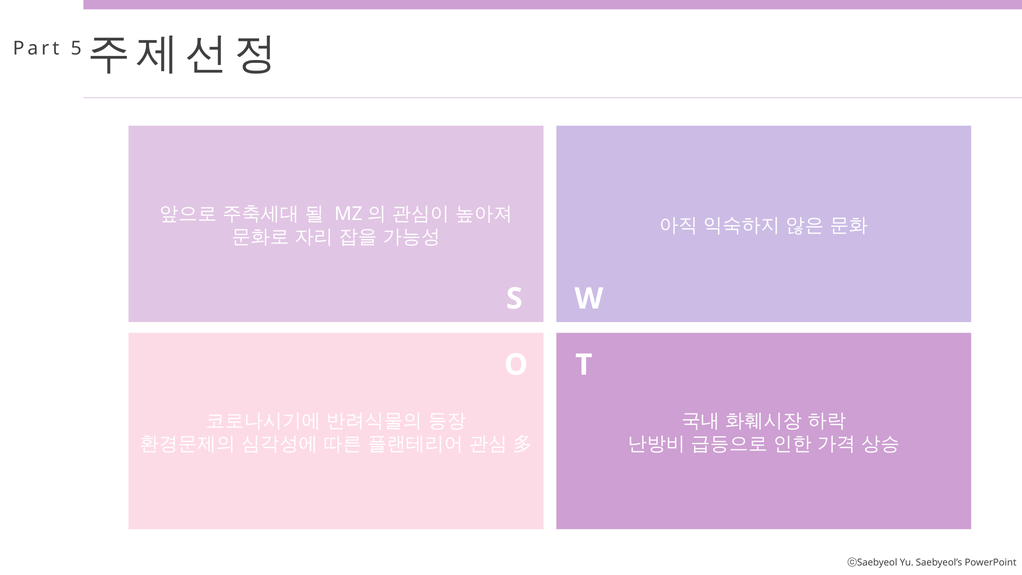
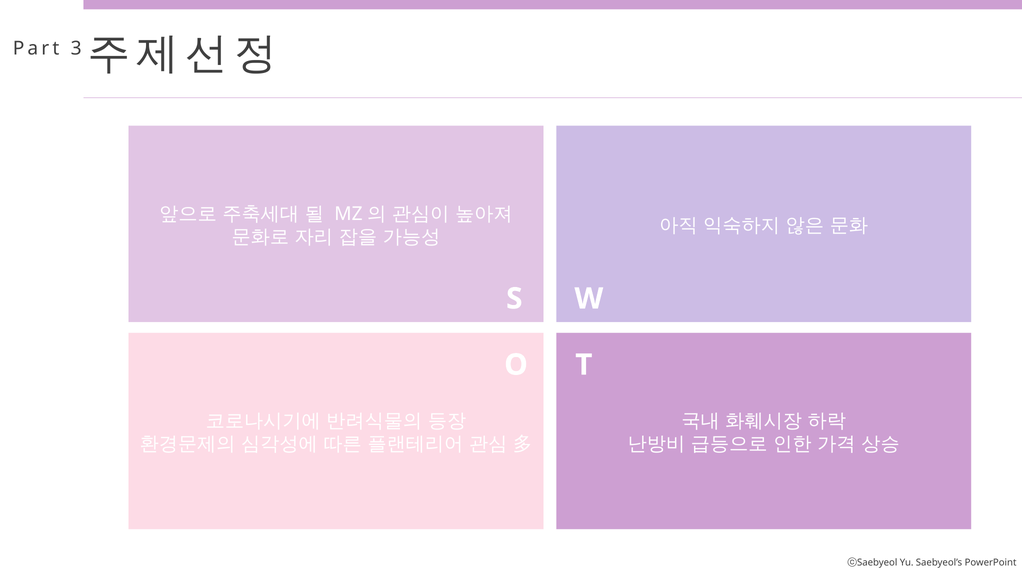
5: 5 -> 3
